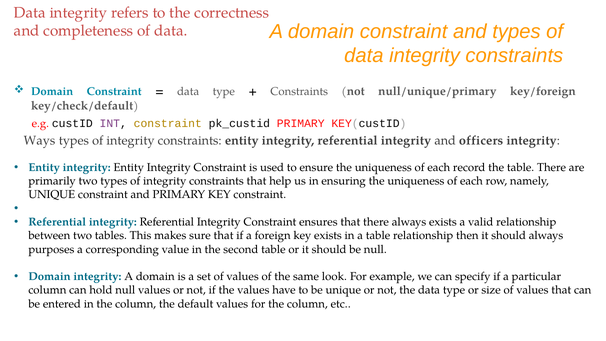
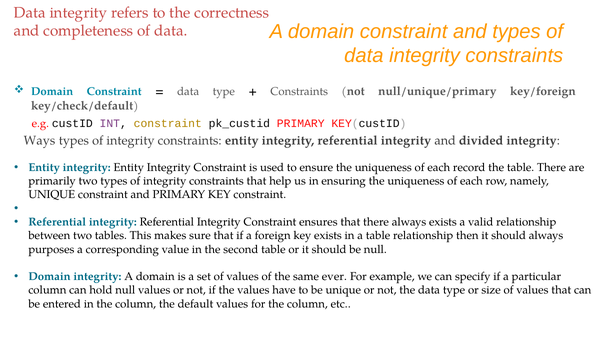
officers: officers -> divided
look: look -> ever
